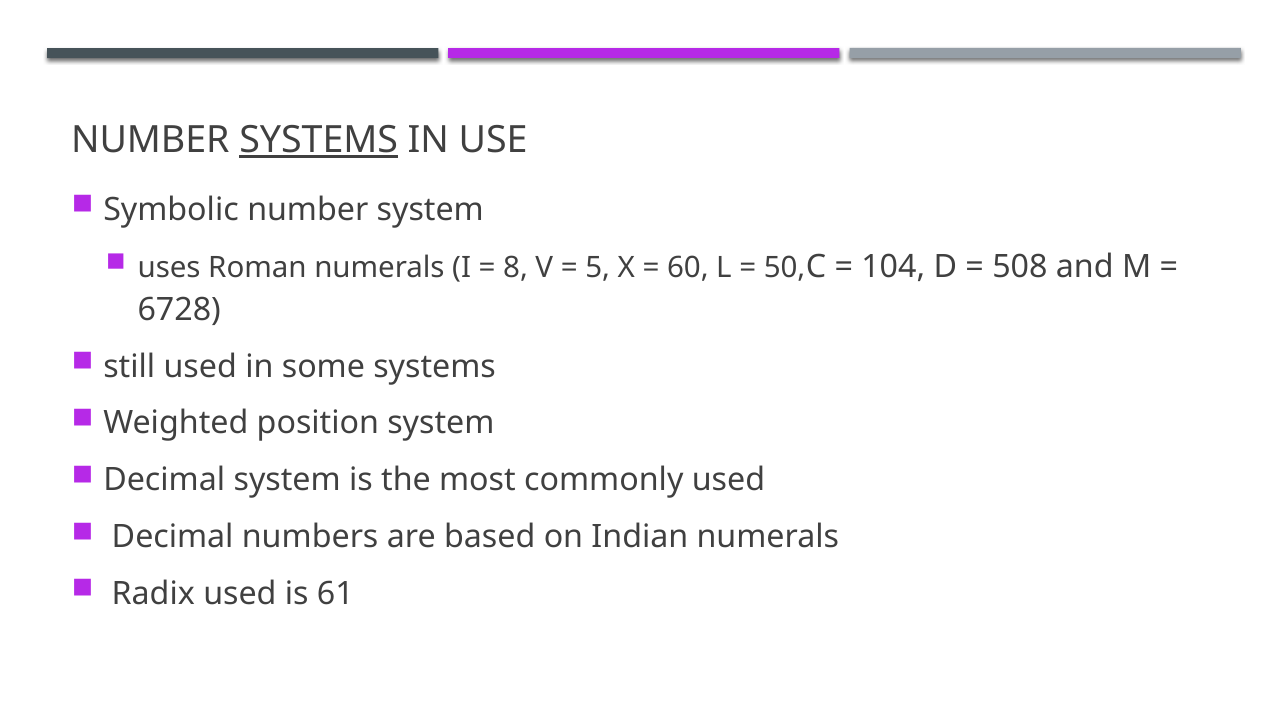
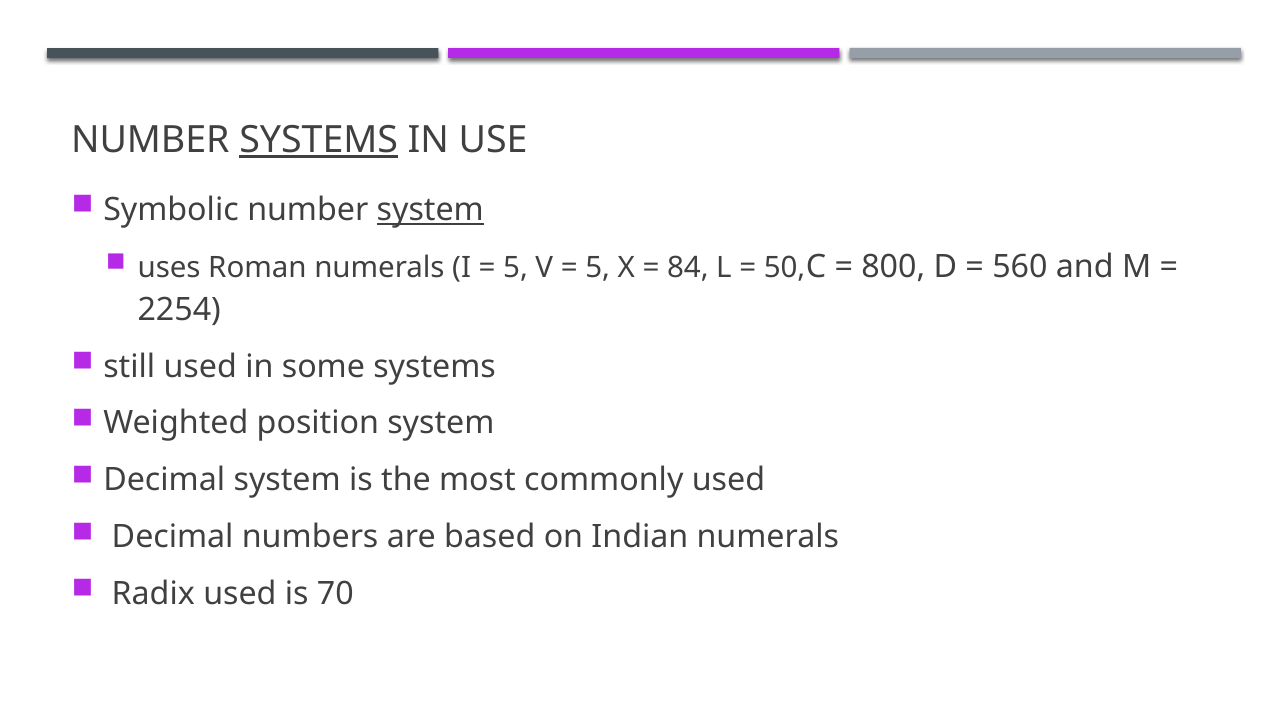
system at (430, 210) underline: none -> present
8 at (516, 268): 8 -> 5
60: 60 -> 84
104: 104 -> 800
508: 508 -> 560
6728: 6728 -> 2254
61: 61 -> 70
